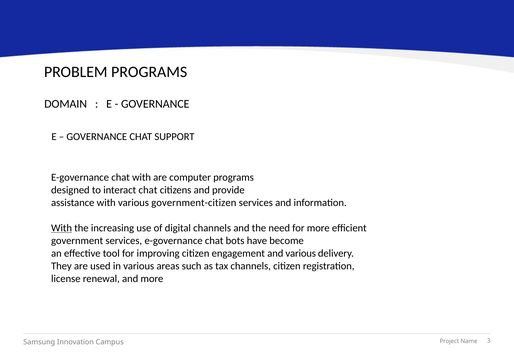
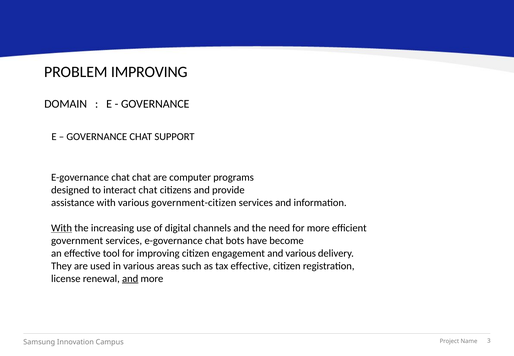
PROBLEM PROGRAMS: PROGRAMS -> IMPROVING
chat with: with -> chat
tax channels: channels -> effective
and at (130, 279) underline: none -> present
